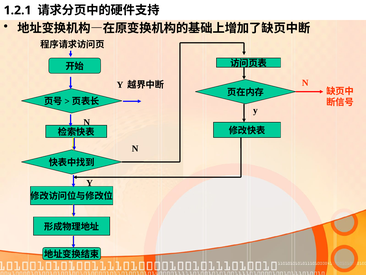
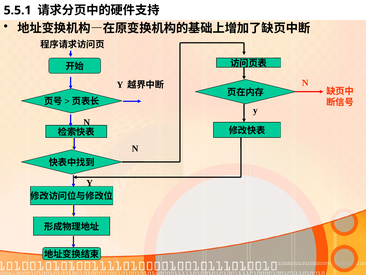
1.2.1: 1.2.1 -> 5.5.1
